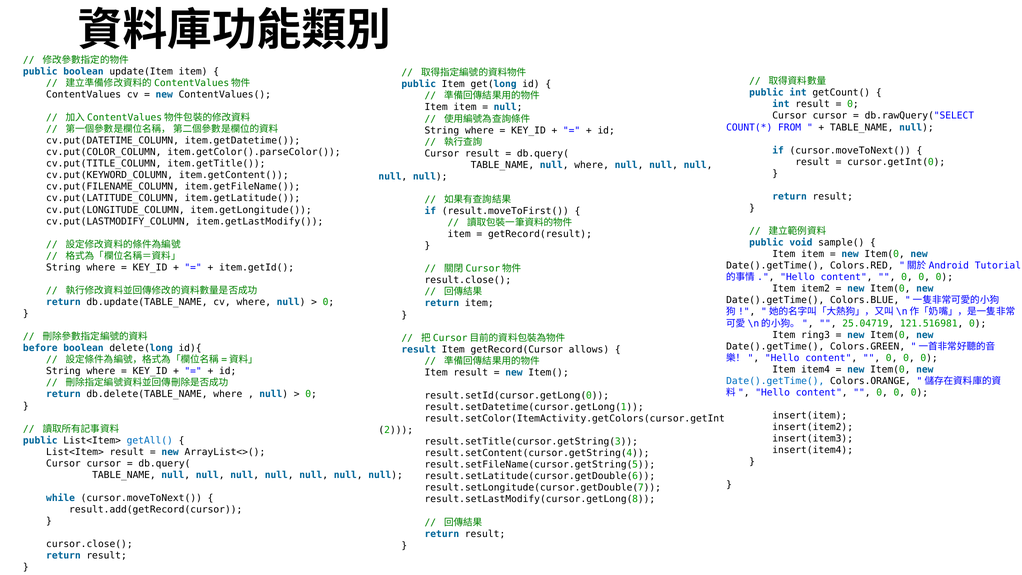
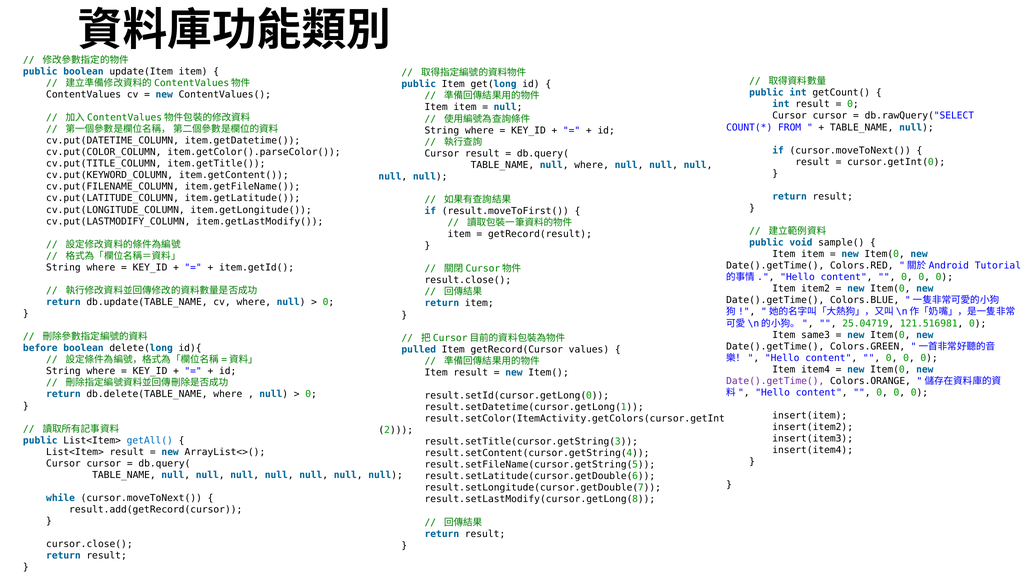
ring3: ring3 -> same3
result at (419, 349): result -> pulled
allows: allows -> values
Date().getTime( at (775, 381) colour: blue -> purple
